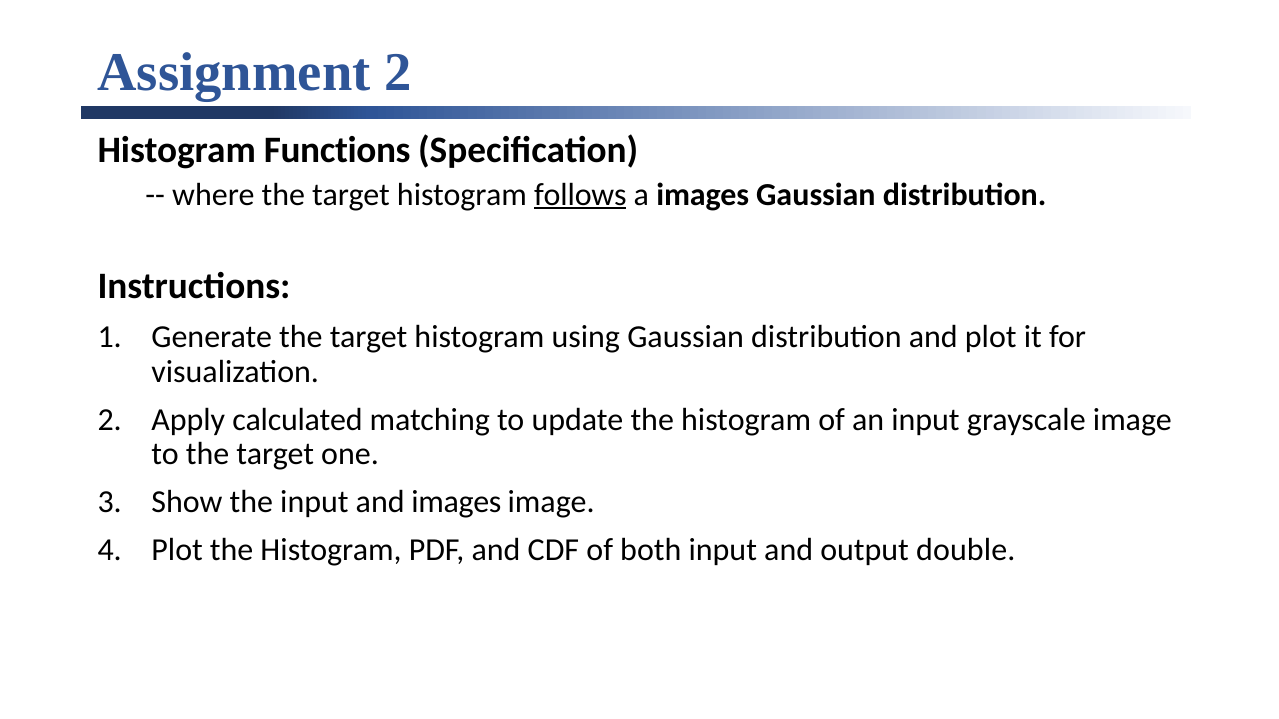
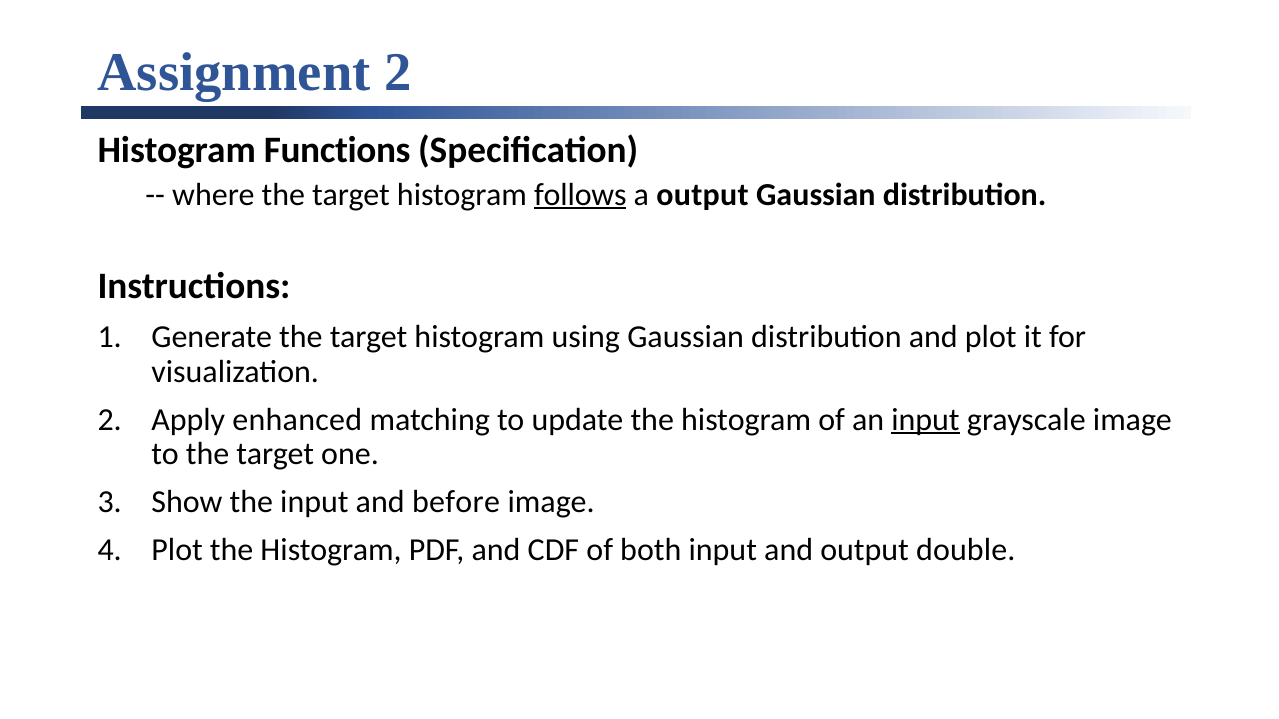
a images: images -> output
calculated: calculated -> enhanced
input at (925, 420) underline: none -> present
and images: images -> before
